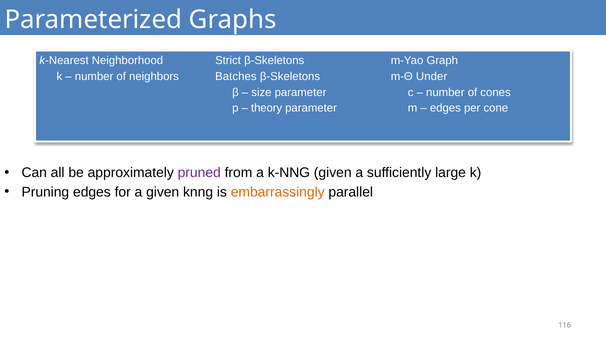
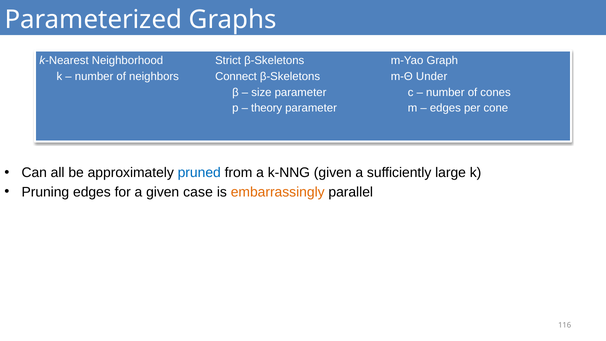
Batches: Batches -> Connect
pruned colour: purple -> blue
knng: knng -> case
